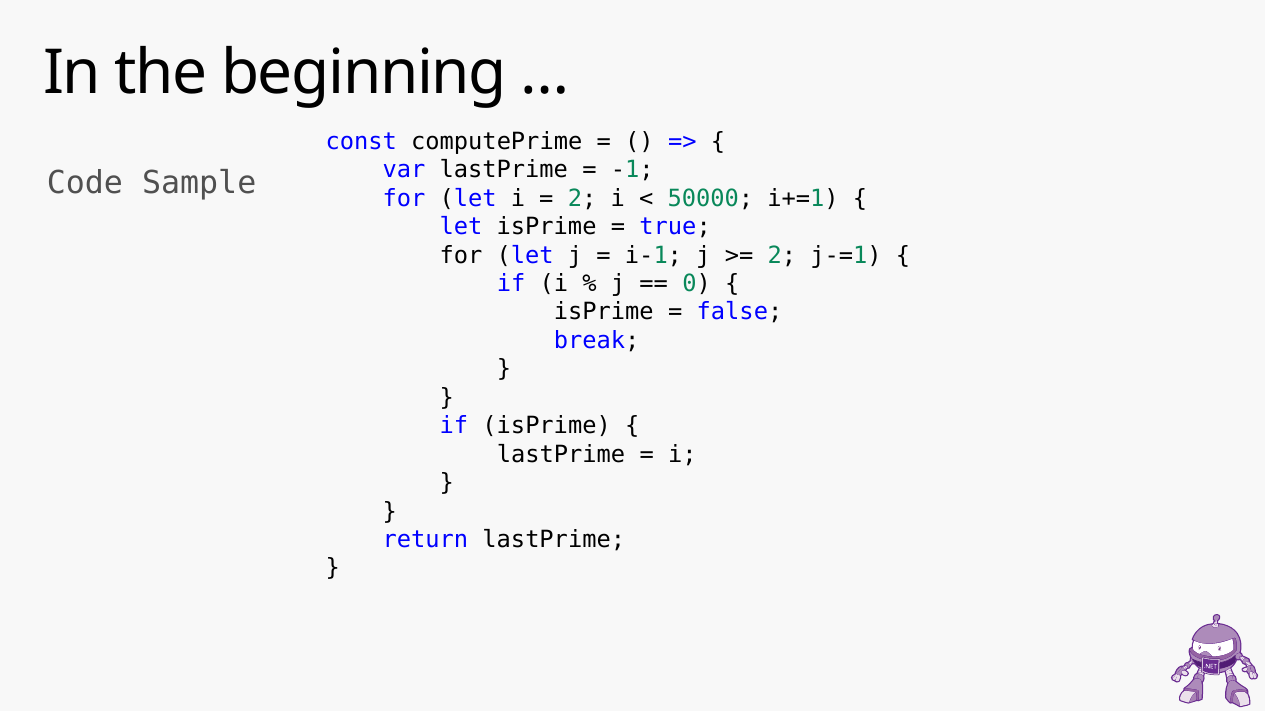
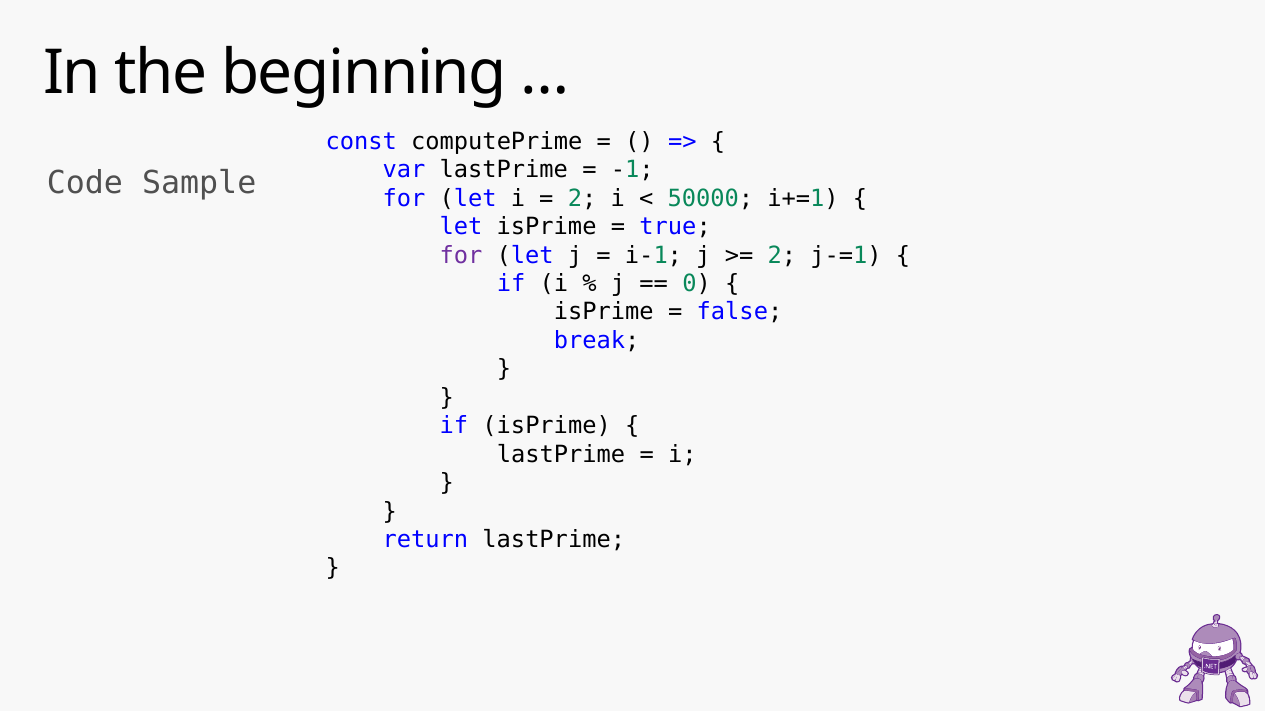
for at (461, 255) colour: black -> purple
